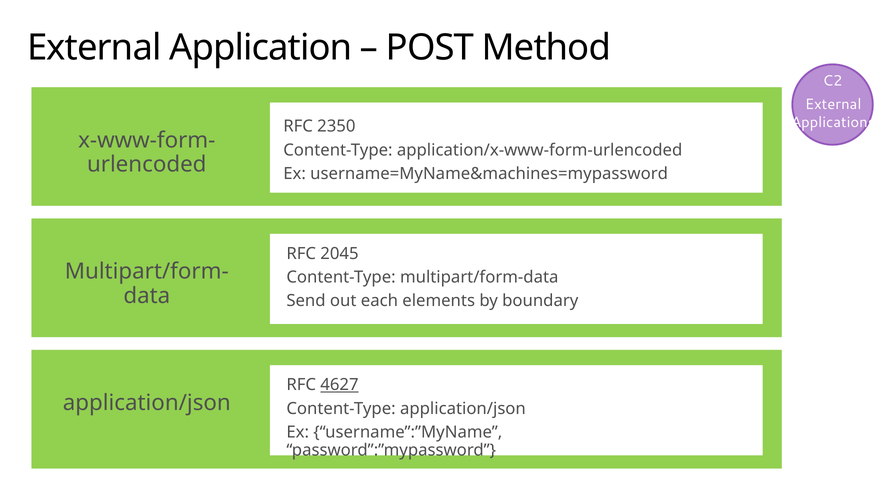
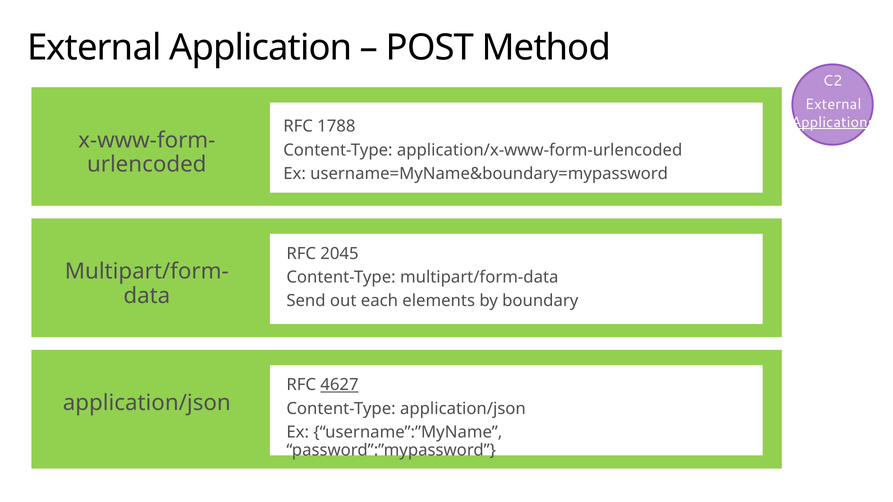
Applications underline: none -> present
2350: 2350 -> 1788
username=MyName&machines=mypassword: username=MyName&machines=mypassword -> username=MyName&boundary=mypassword
